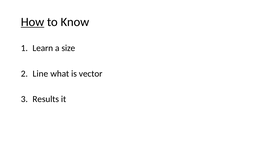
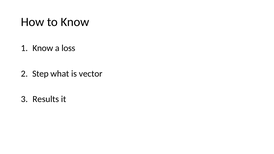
How underline: present -> none
Learn at (43, 48): Learn -> Know
size: size -> loss
Line: Line -> Step
